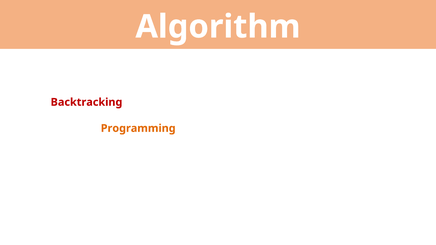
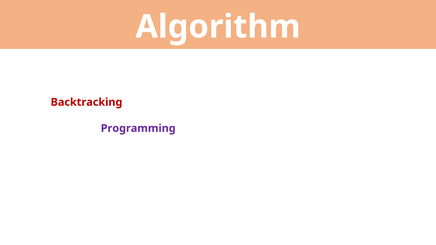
Programming colour: orange -> purple
